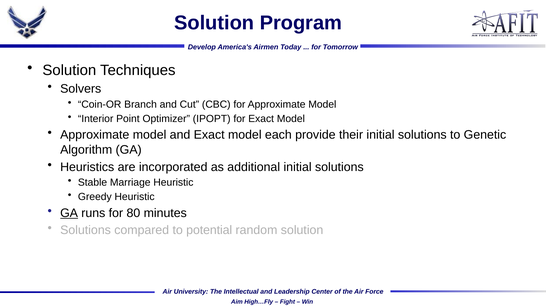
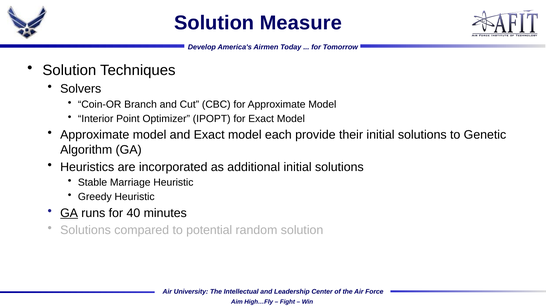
Program: Program -> Measure
80: 80 -> 40
